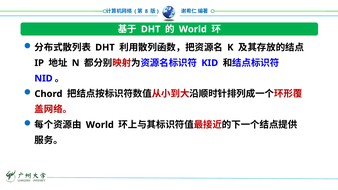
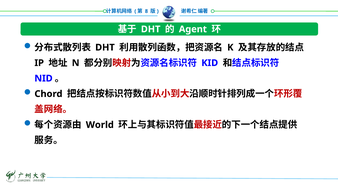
World at (193, 29): World -> Agent
